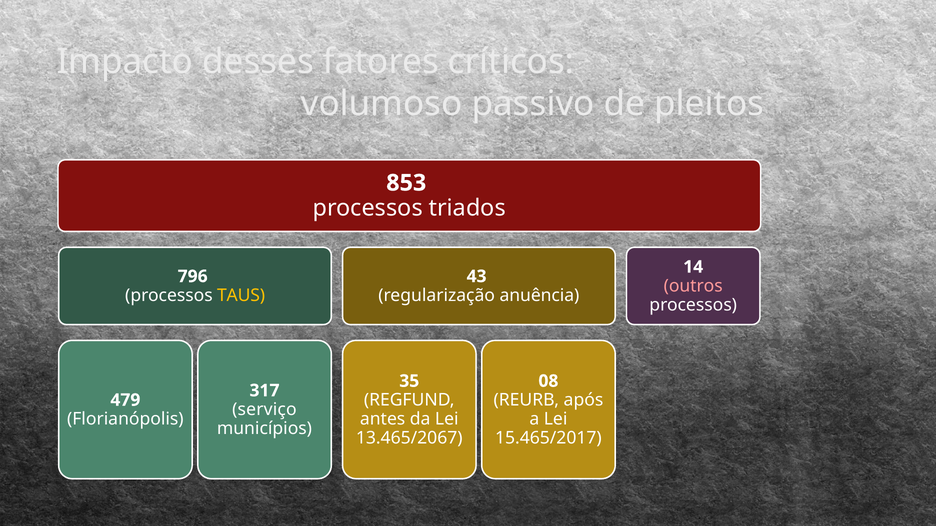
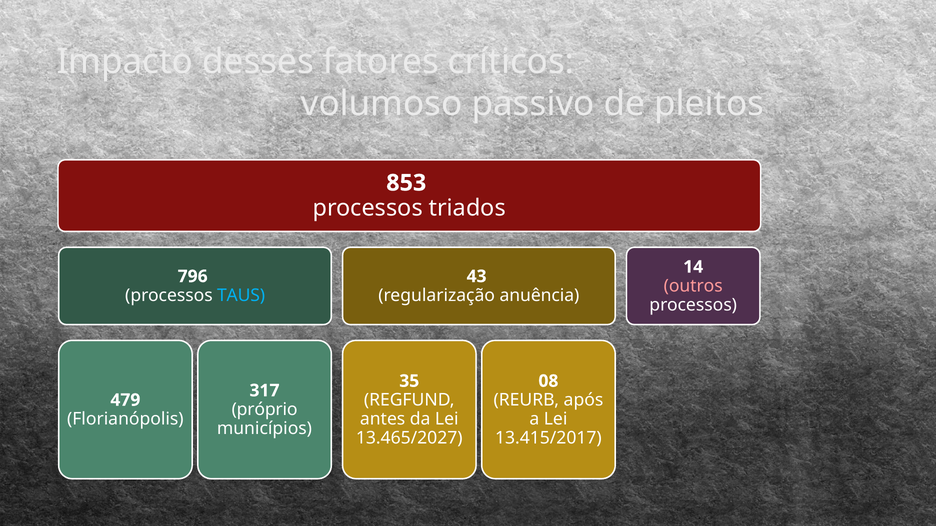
TAUS colour: yellow -> light blue
serviço: serviço -> próprio
13.465/2067: 13.465/2067 -> 13.465/2027
15.465/2017: 15.465/2017 -> 13.415/2017
